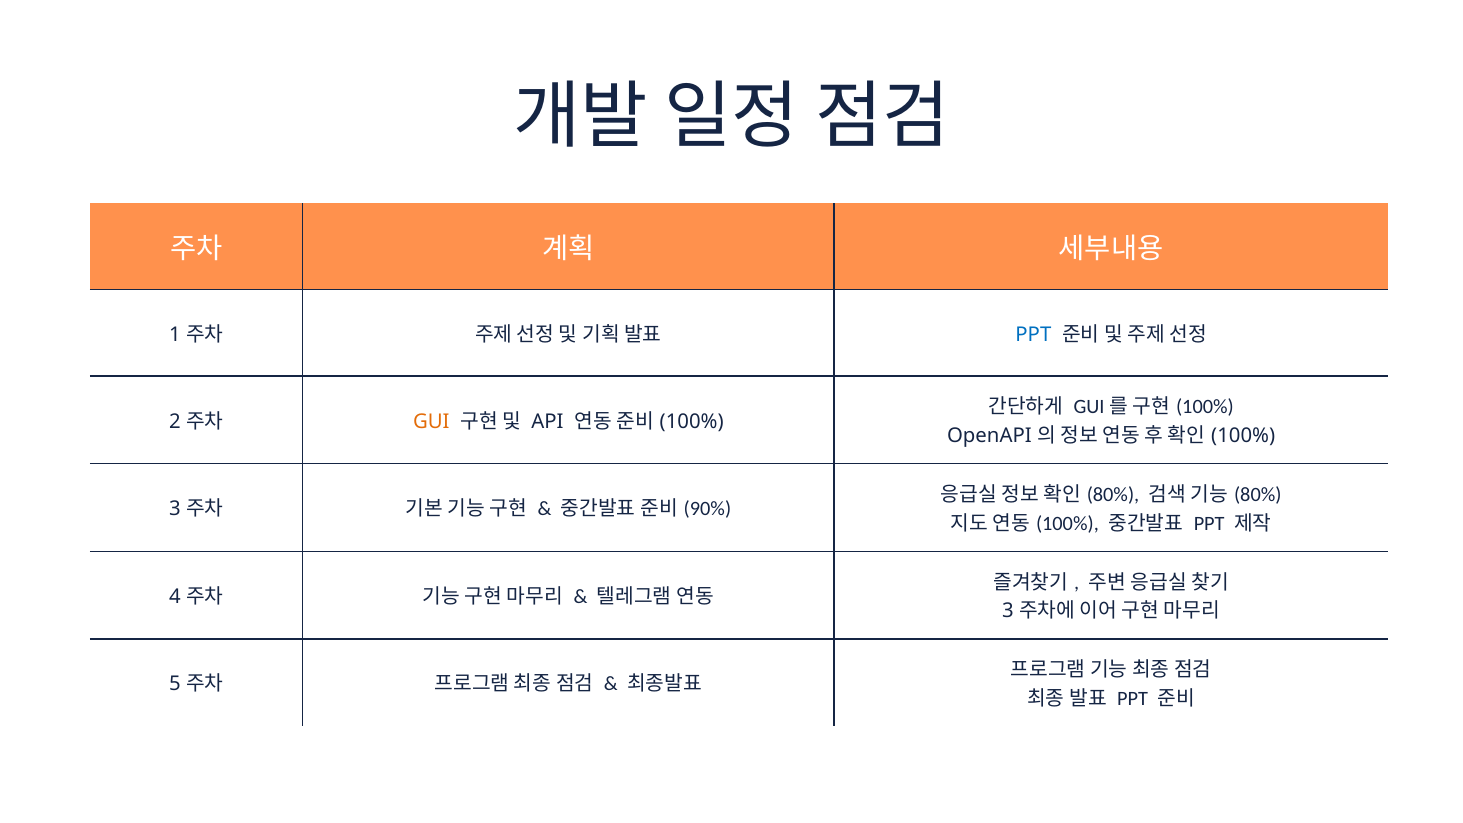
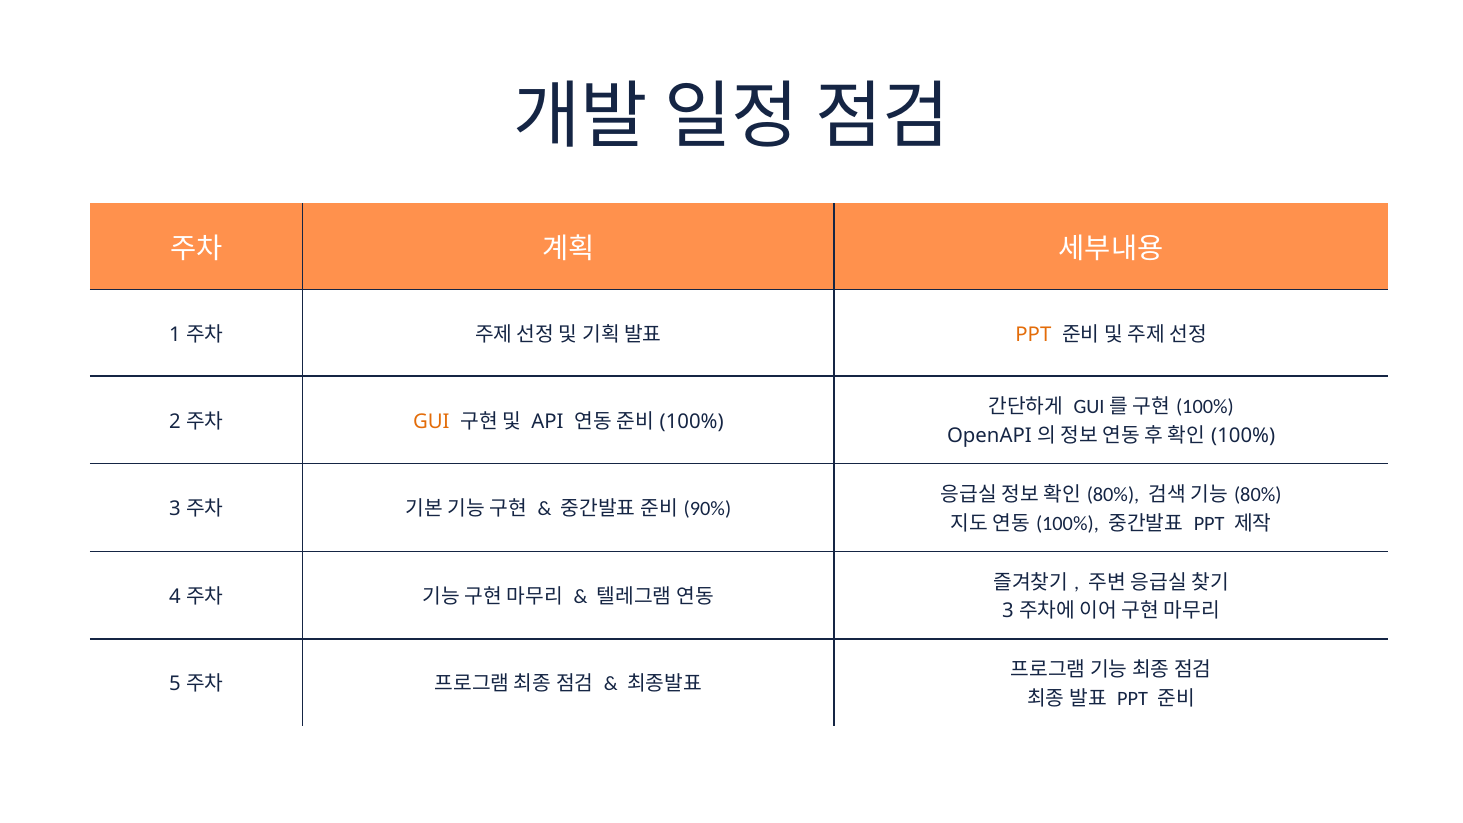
PPT at (1033, 334) colour: blue -> orange
